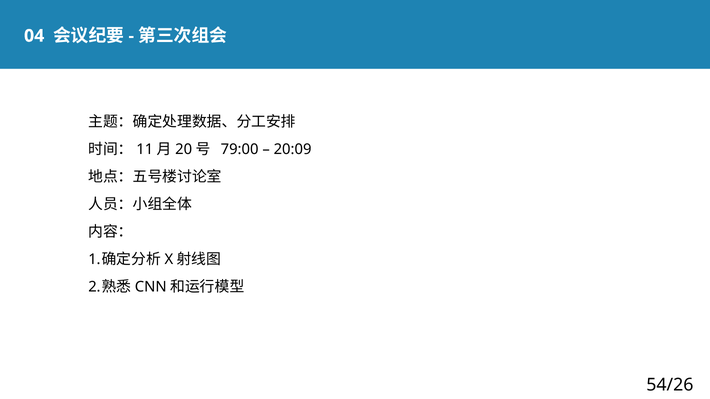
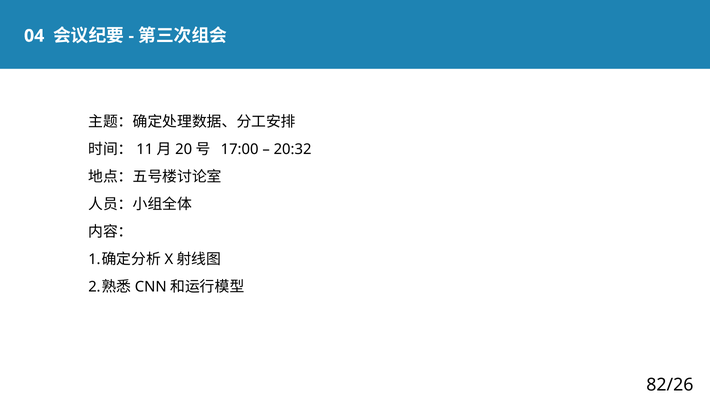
79:00: 79:00 -> 17:00
20:09: 20:09 -> 20:32
54/26: 54/26 -> 82/26
